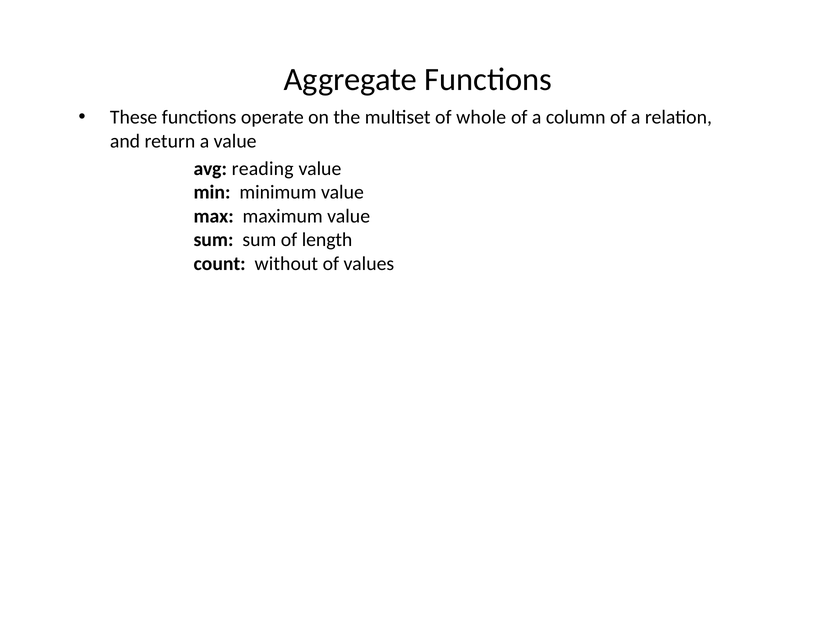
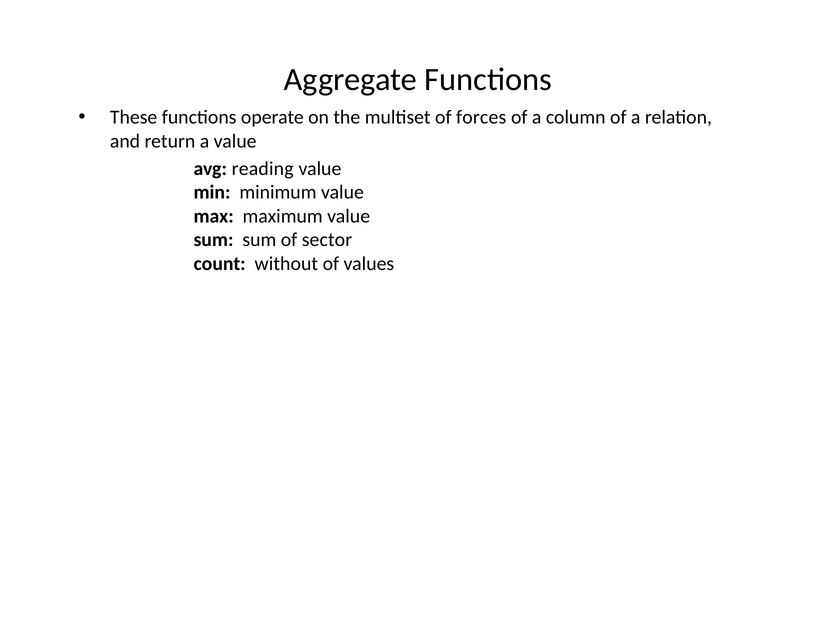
whole: whole -> forces
length: length -> sector
